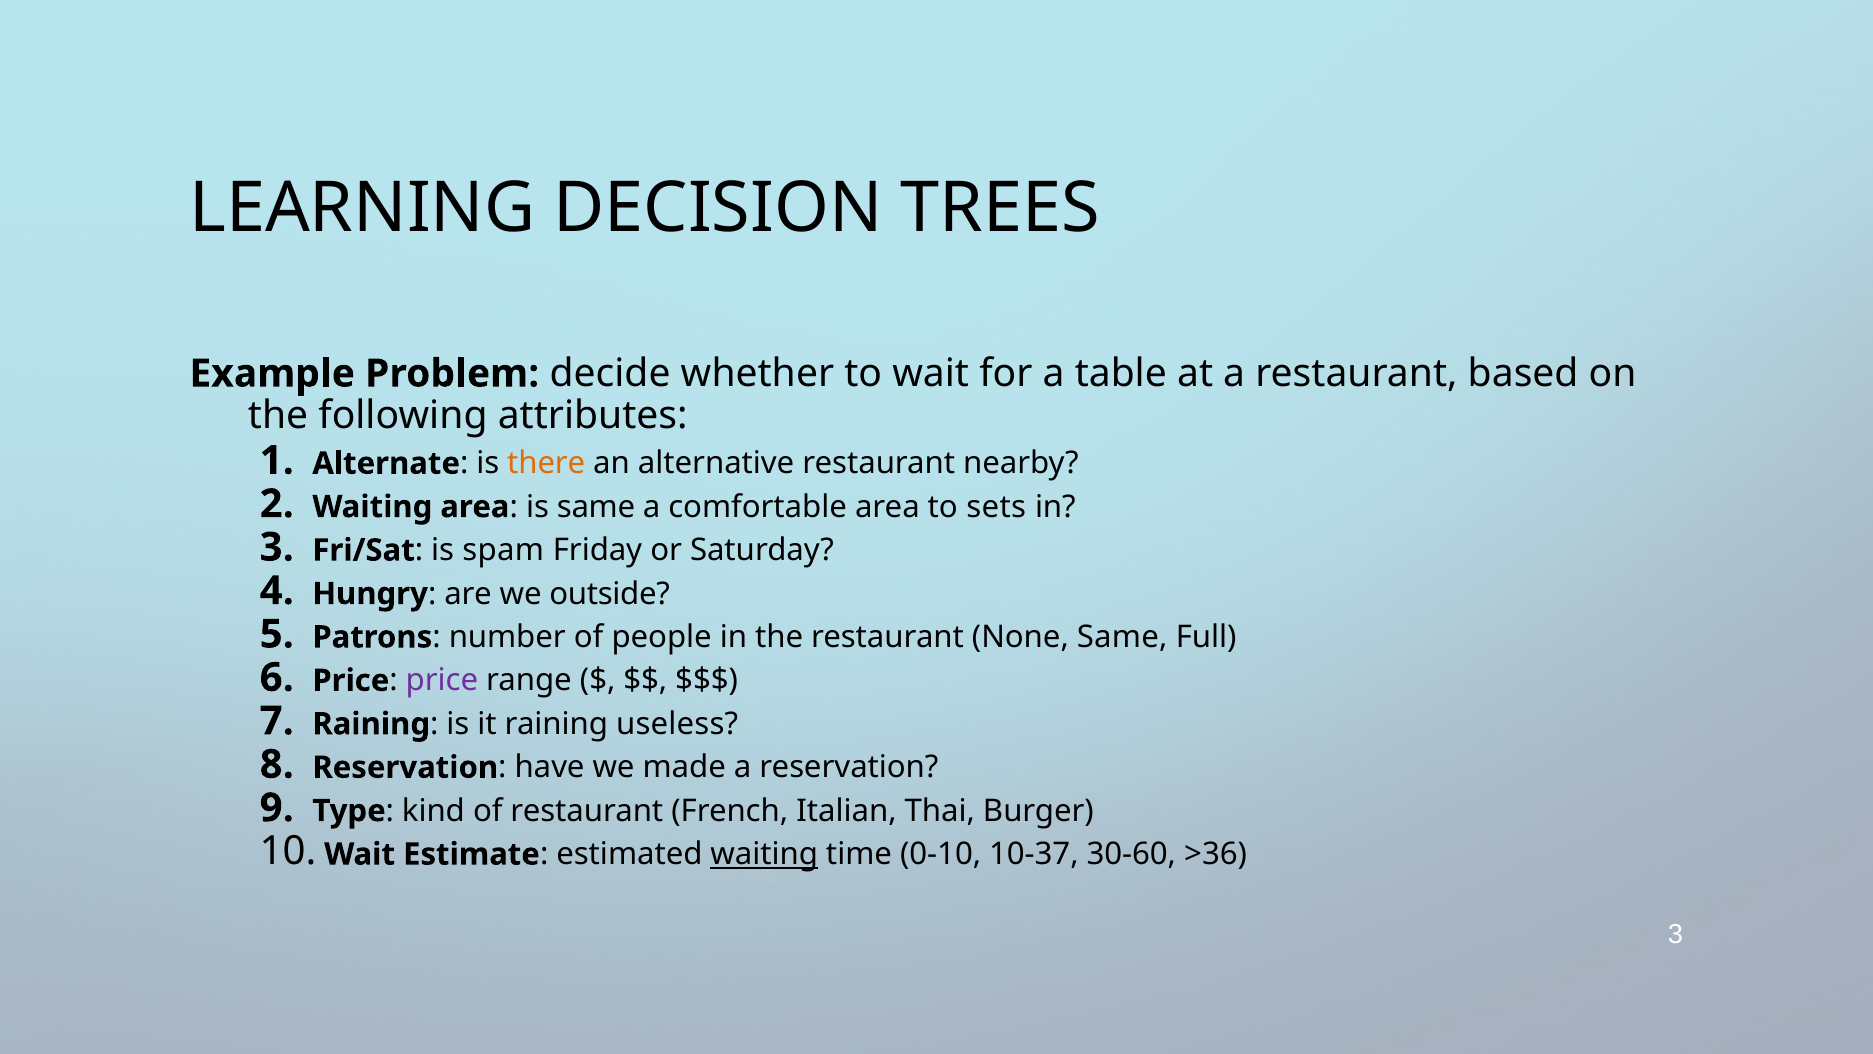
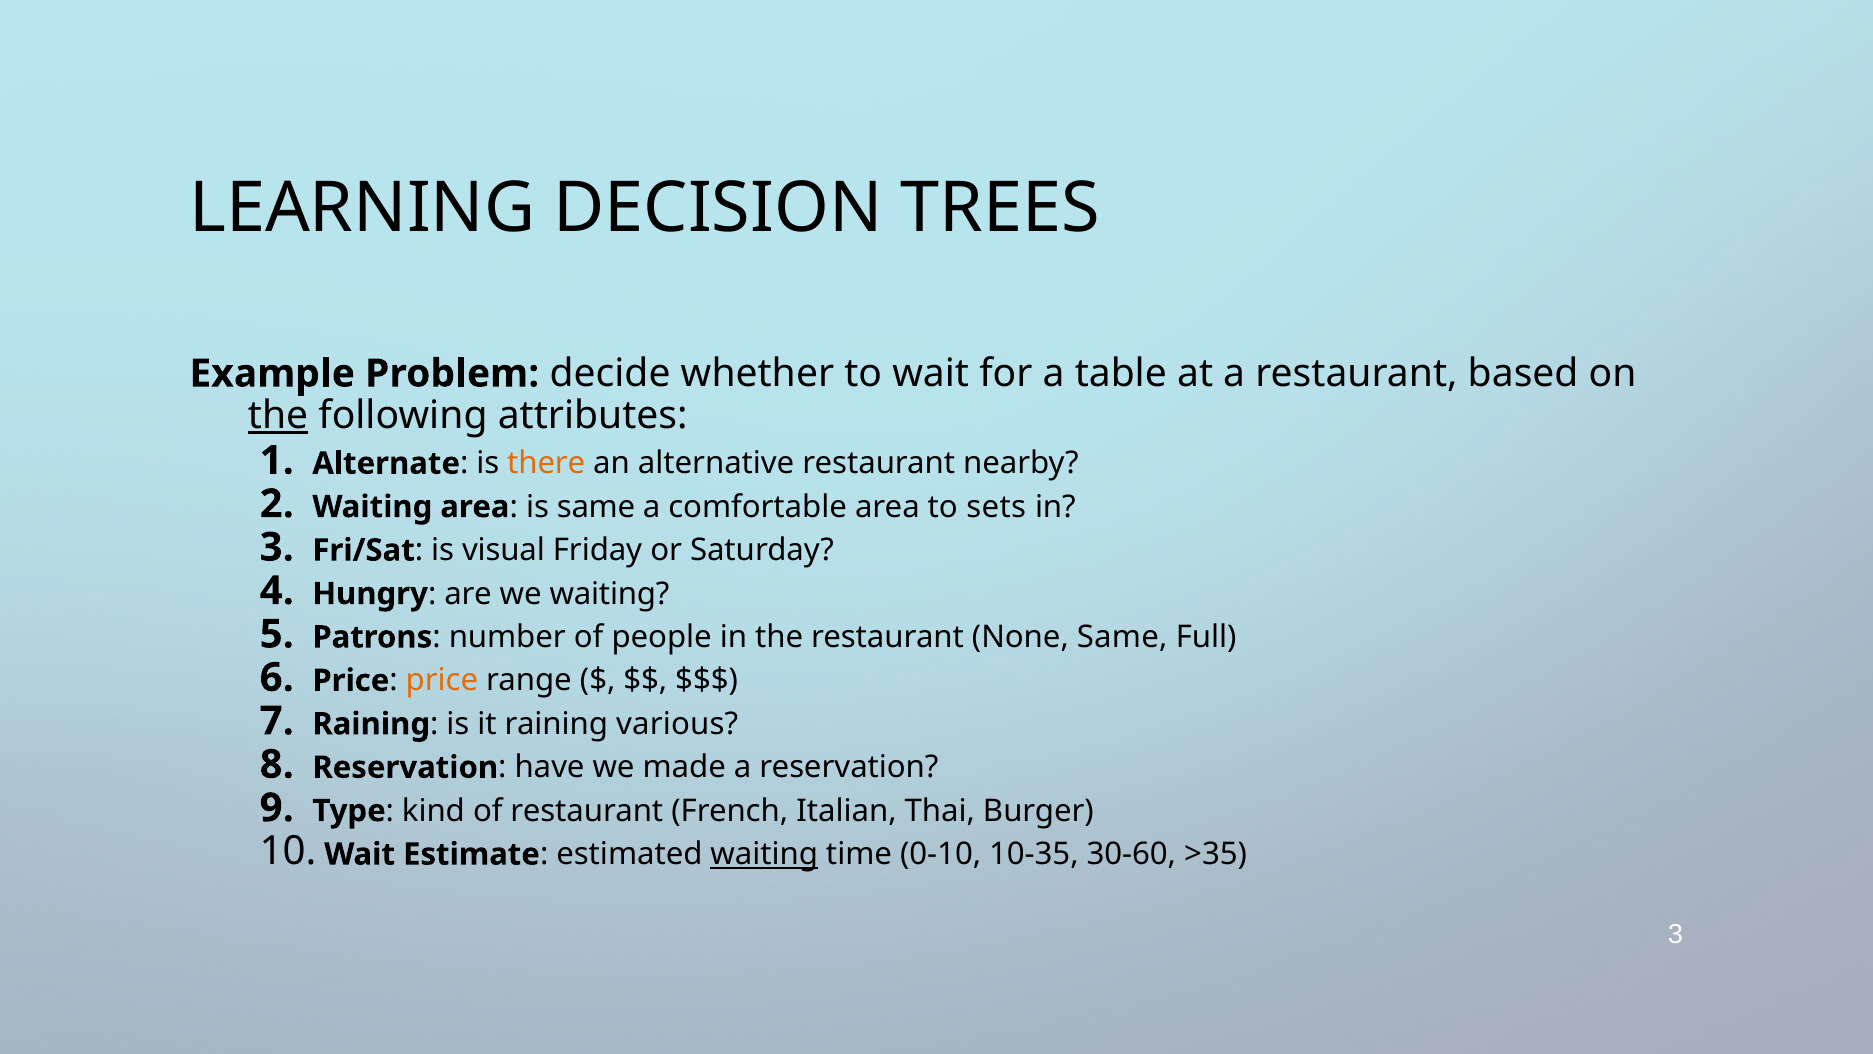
the at (278, 416) underline: none -> present
spam: spam -> visual
we outside: outside -> waiting
price at (442, 680) colour: purple -> orange
useless: useless -> various
10-37: 10-37 -> 10-35
>36: >36 -> >35
